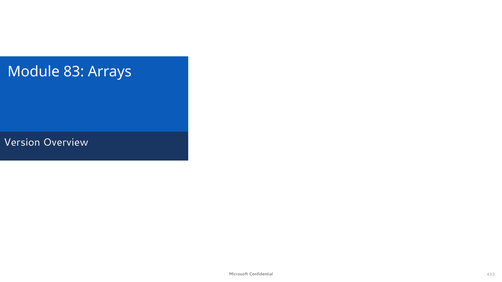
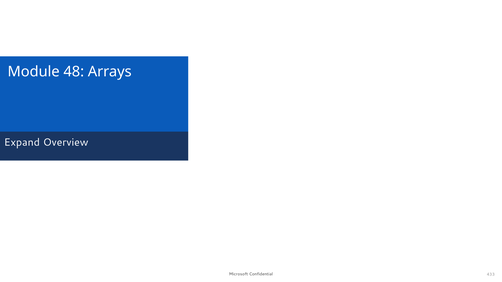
83: 83 -> 48
Version: Version -> Expand
